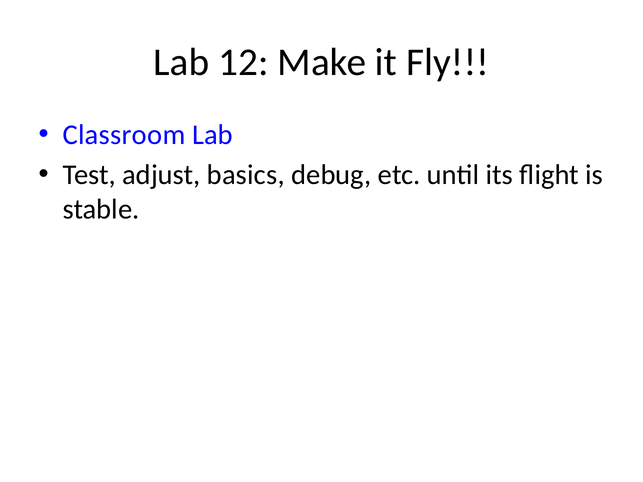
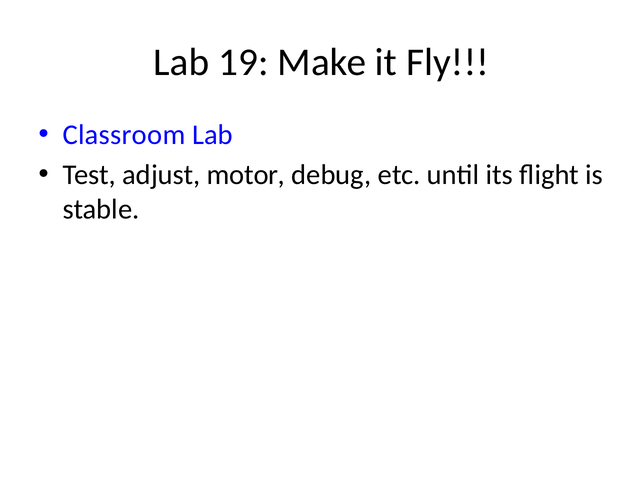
12: 12 -> 19
basics: basics -> motor
